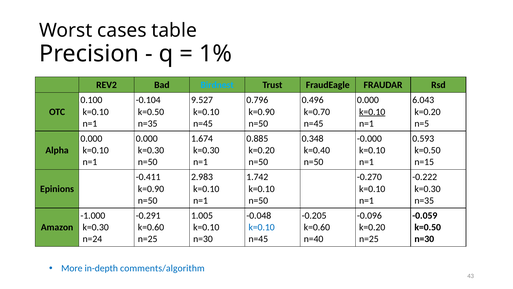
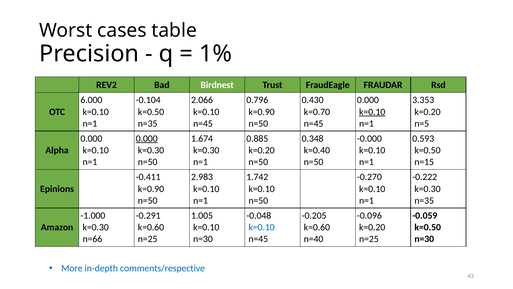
Birdnest colour: light blue -> white
0.100: 0.100 -> 6.000
9.527: 9.527 -> 2.066
0.496: 0.496 -> 0.430
6.043: 6.043 -> 3.353
0.000 at (147, 138) underline: none -> present
n=24: n=24 -> n=66
comments/algorithm: comments/algorithm -> comments/respective
